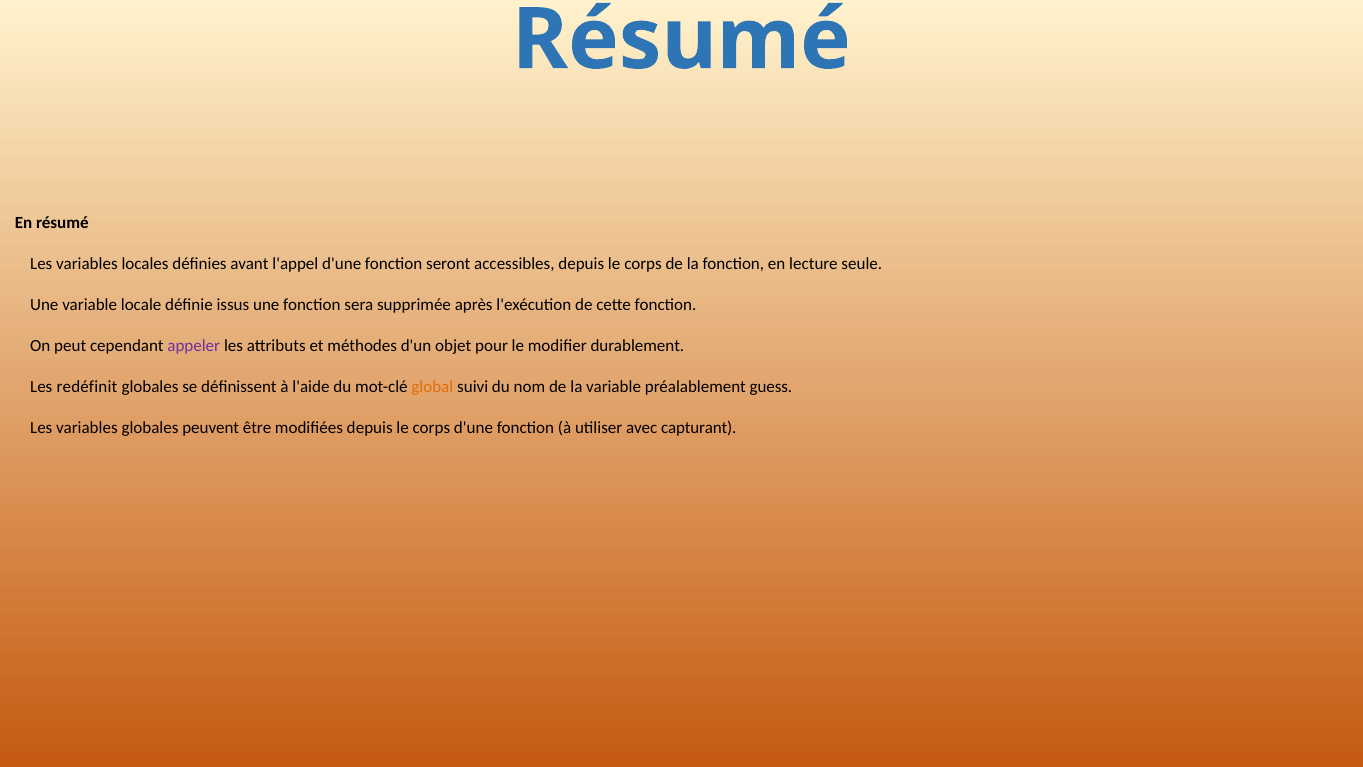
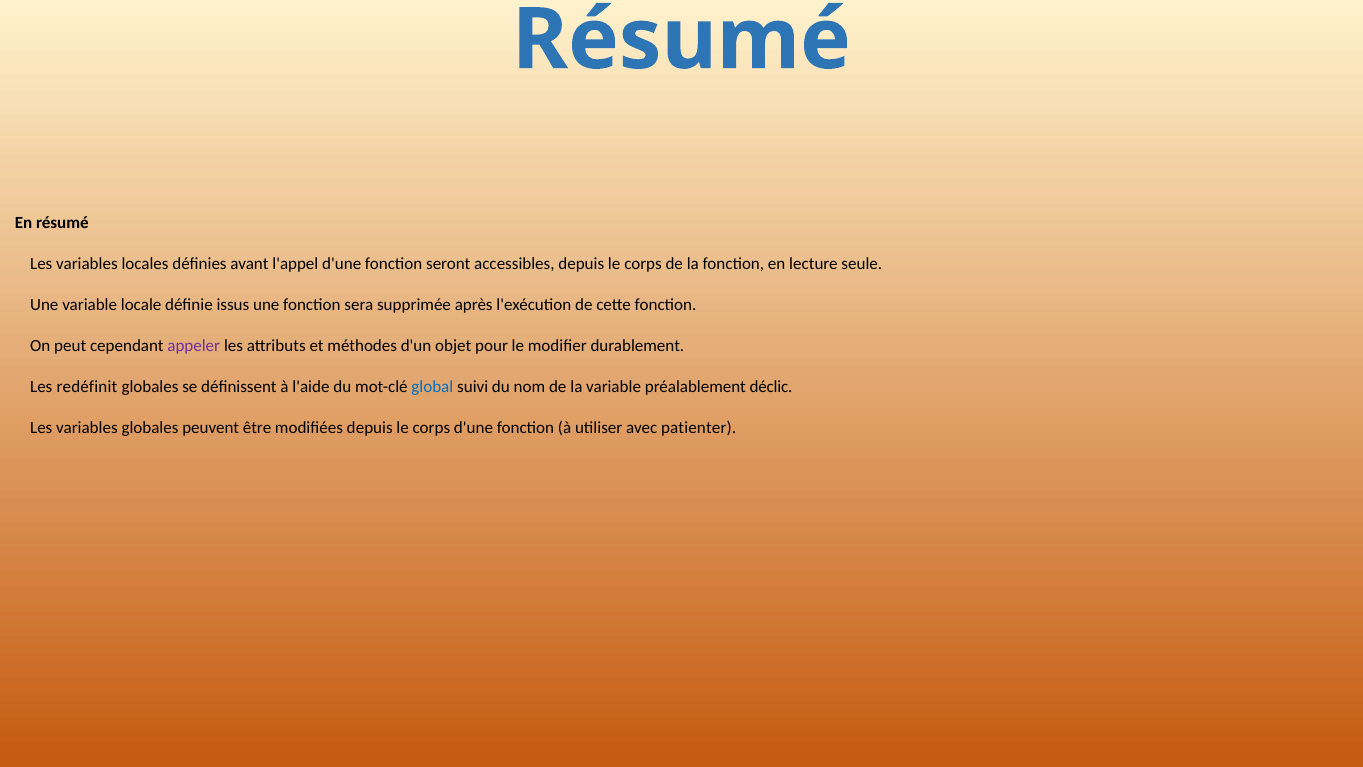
global colour: orange -> blue
guess: guess -> déclic
capturant: capturant -> patienter
